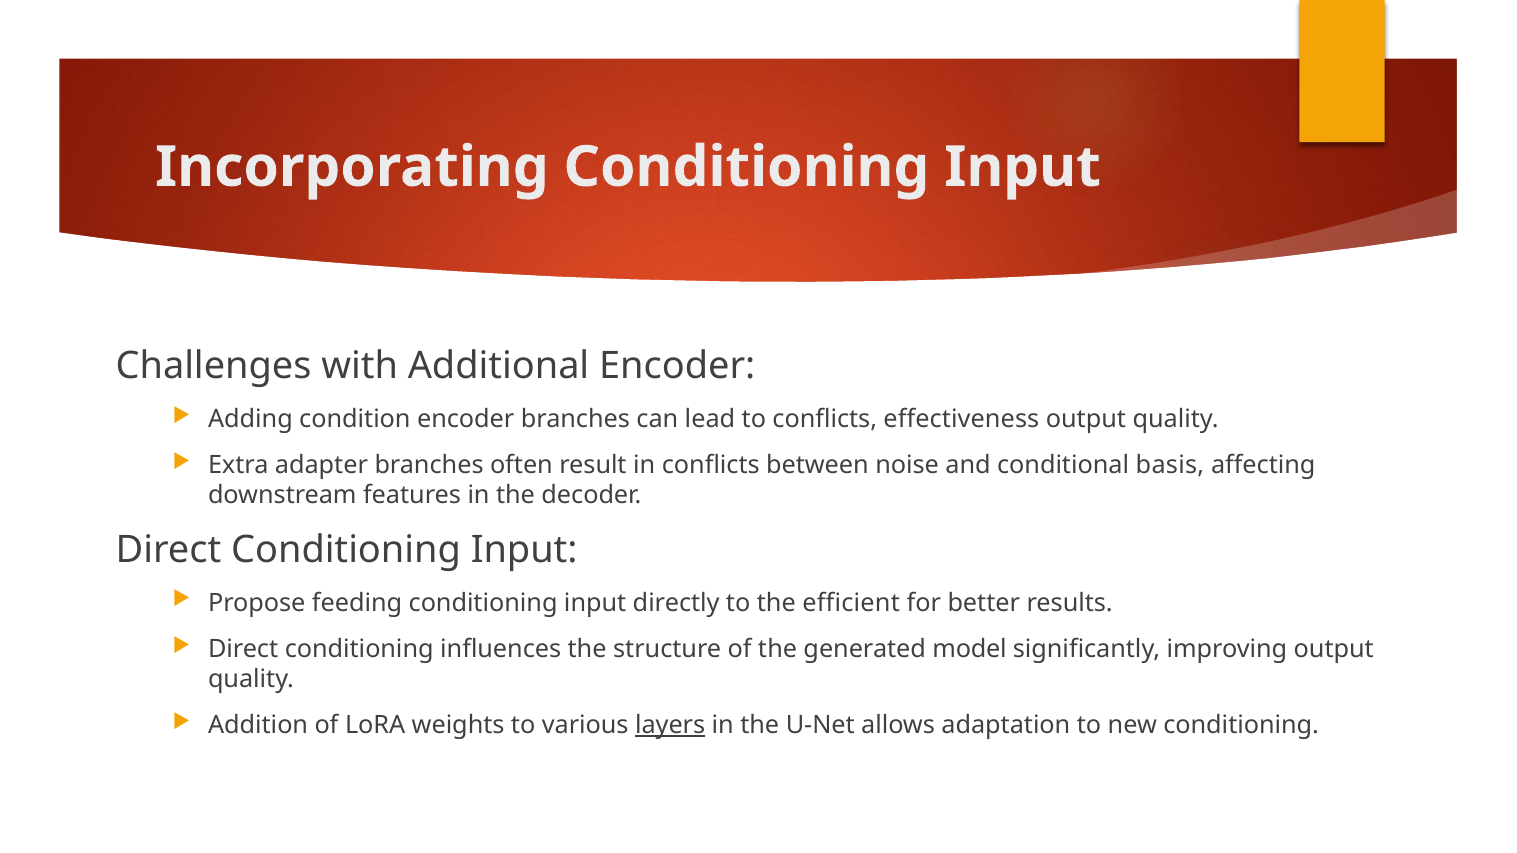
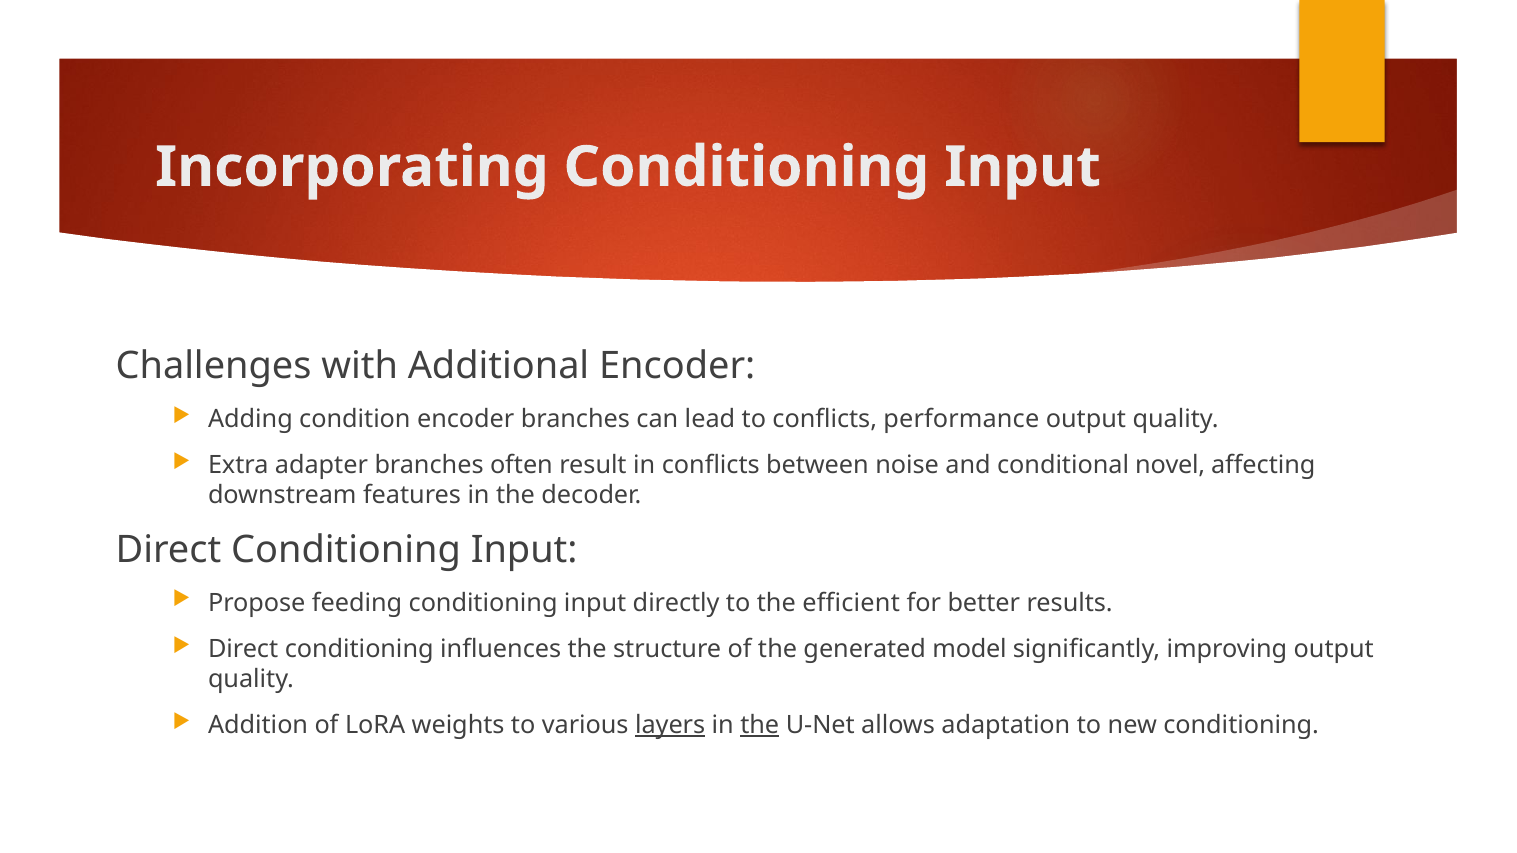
effectiveness: effectiveness -> performance
basis: basis -> novel
the at (760, 726) underline: none -> present
